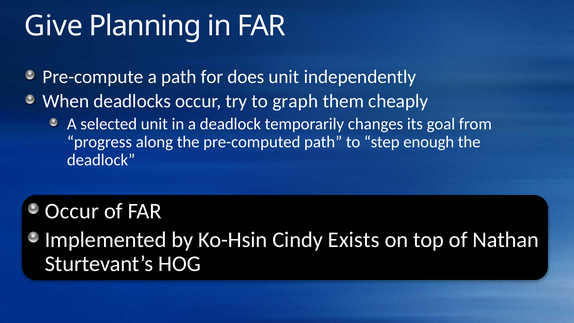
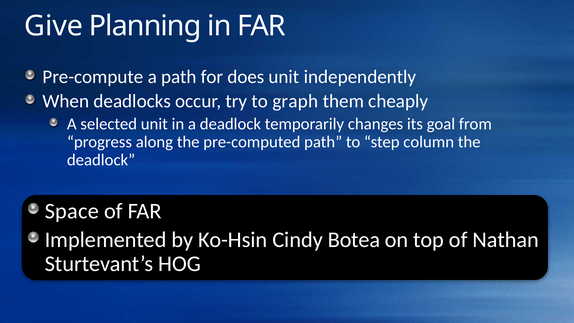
enough: enough -> column
Occur at (72, 211): Occur -> Space
Exists: Exists -> Botea
